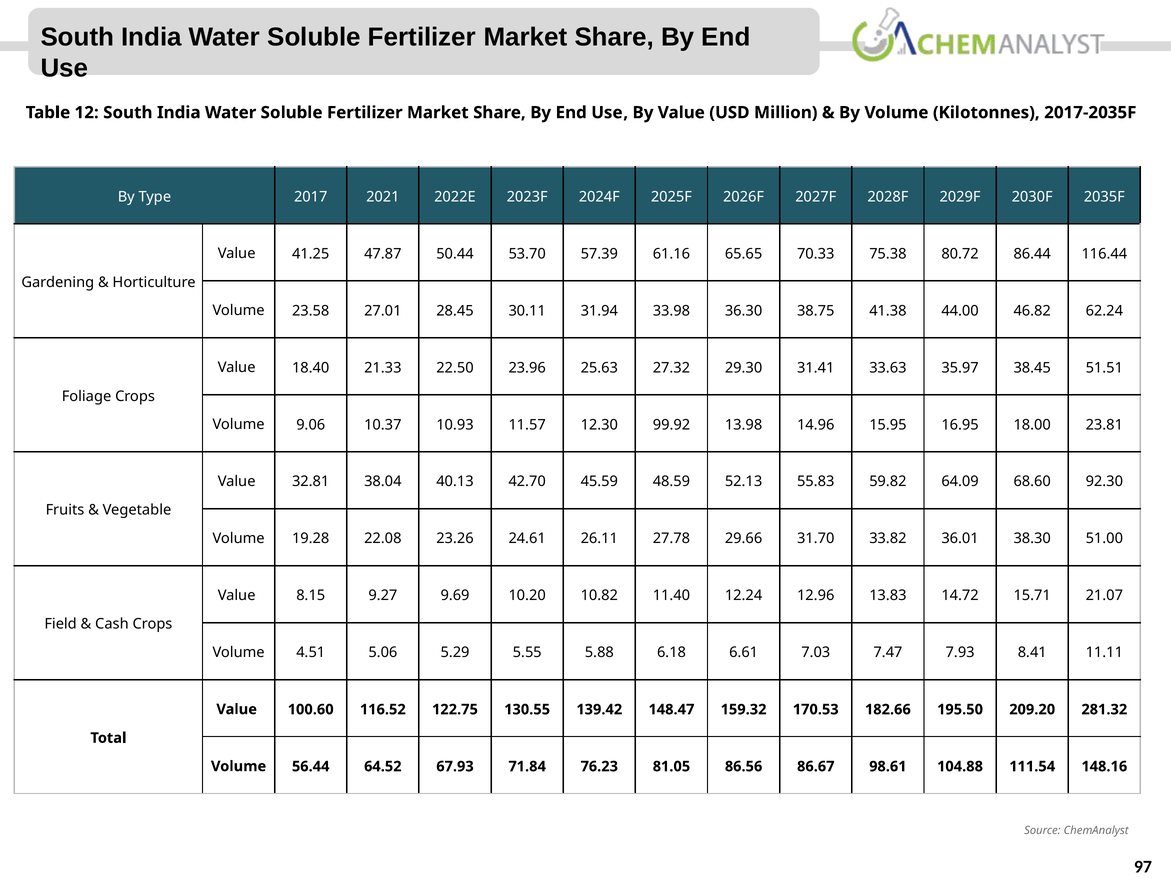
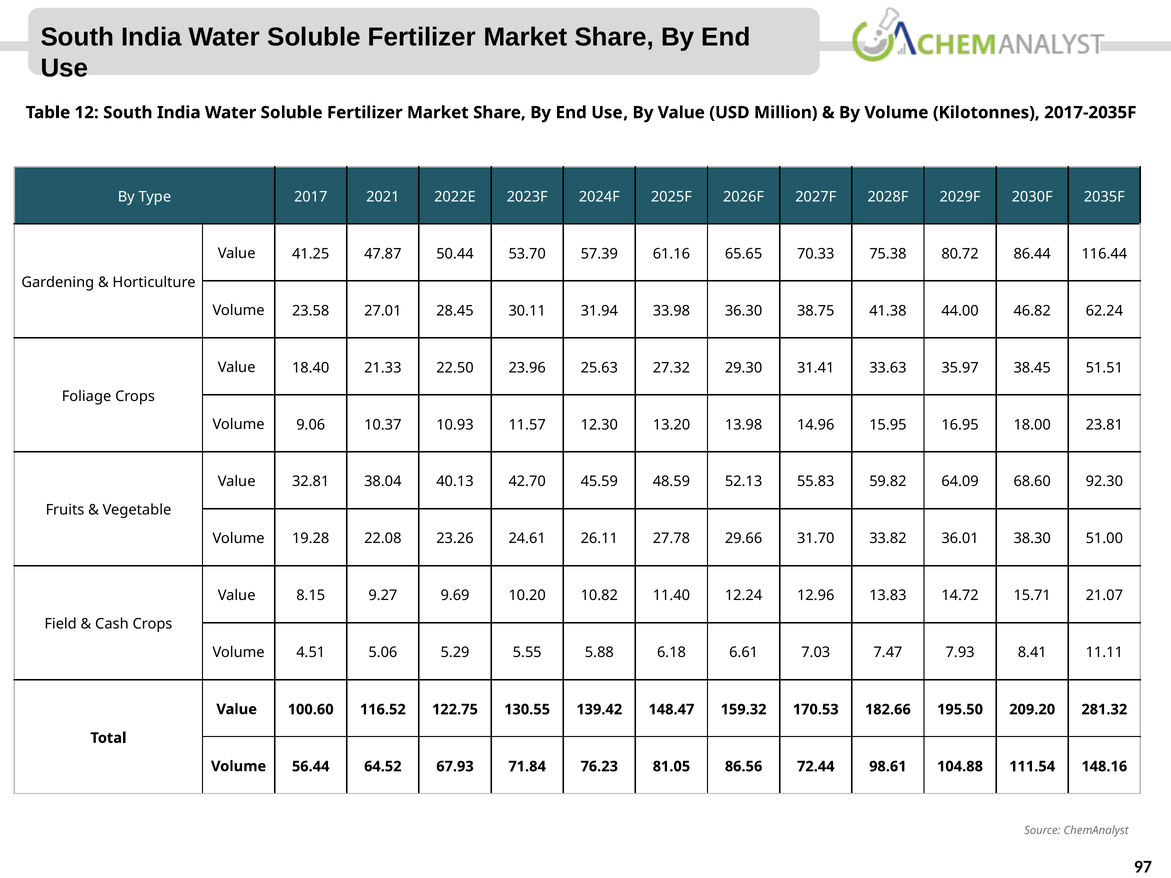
99.92: 99.92 -> 13.20
86.67: 86.67 -> 72.44
